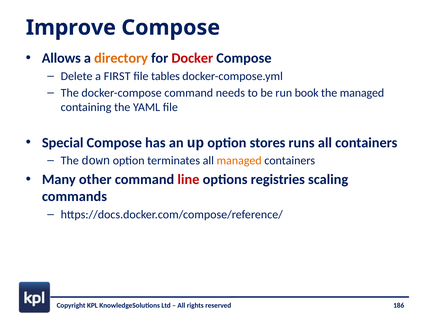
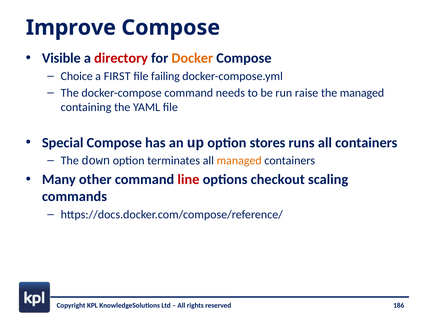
Allows: Allows -> Visible
directory colour: orange -> red
Docker colour: red -> orange
Delete: Delete -> Choice
tables: tables -> failing
book: book -> raise
registries: registries -> checkout
